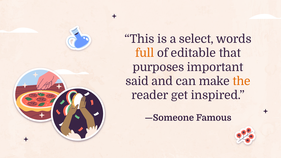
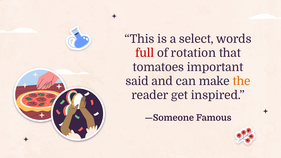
full colour: orange -> red
editable: editable -> rotation
purposes: purposes -> tomatoes
